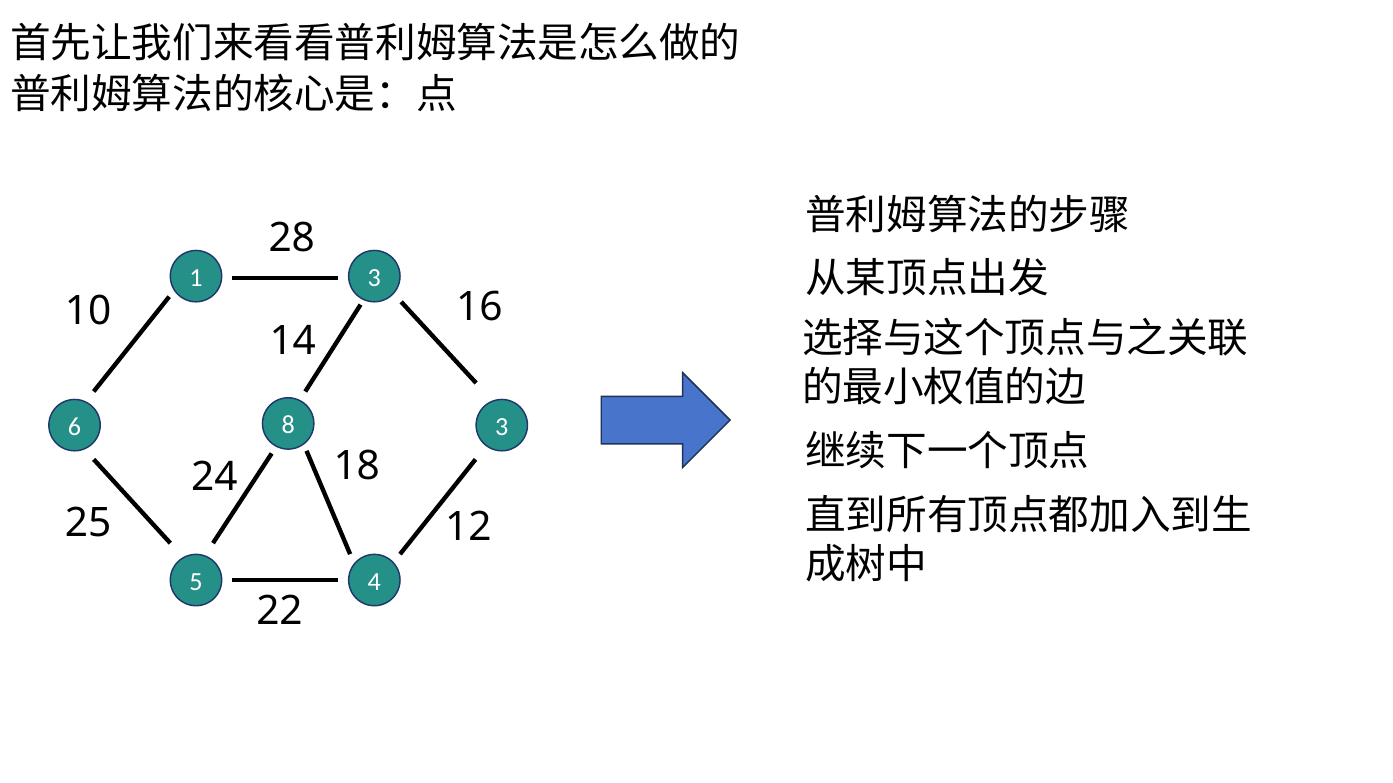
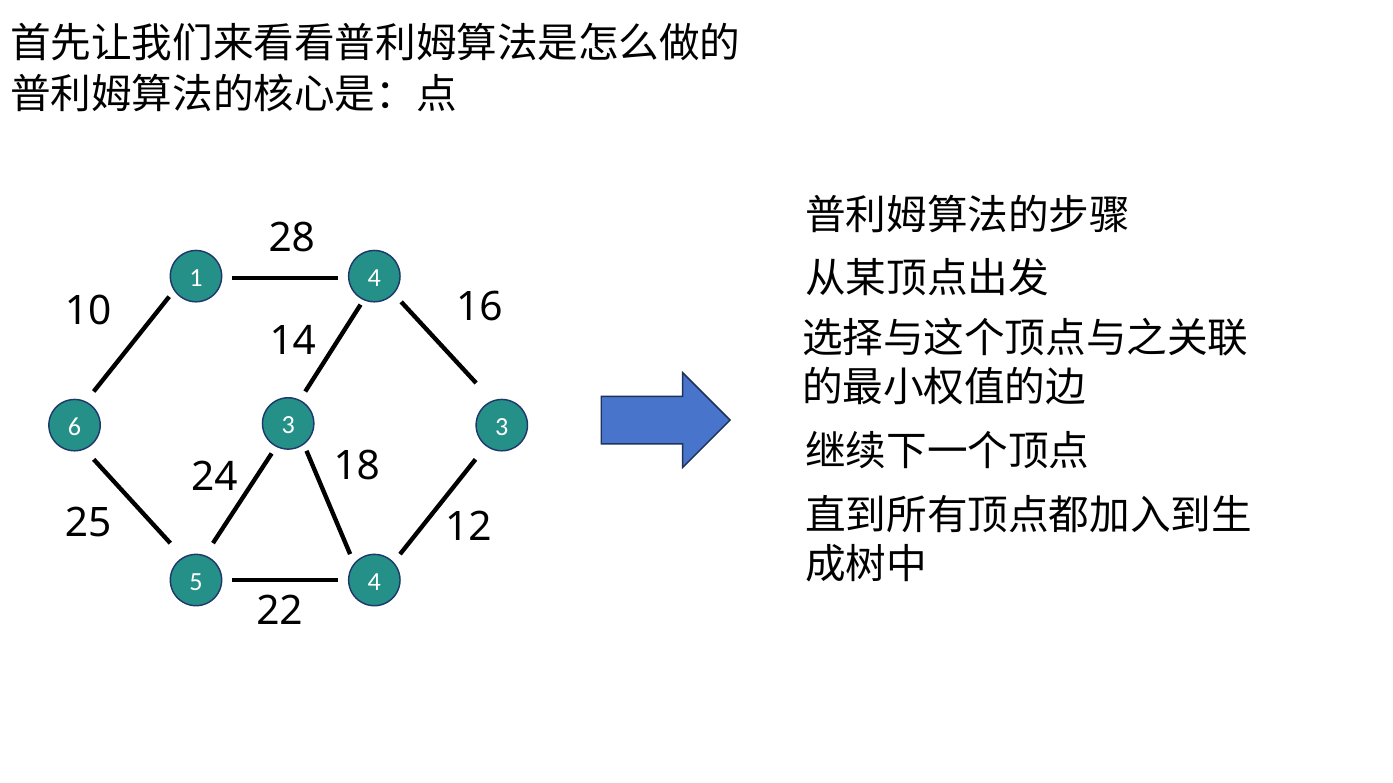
1 3: 3 -> 4
6 8: 8 -> 3
